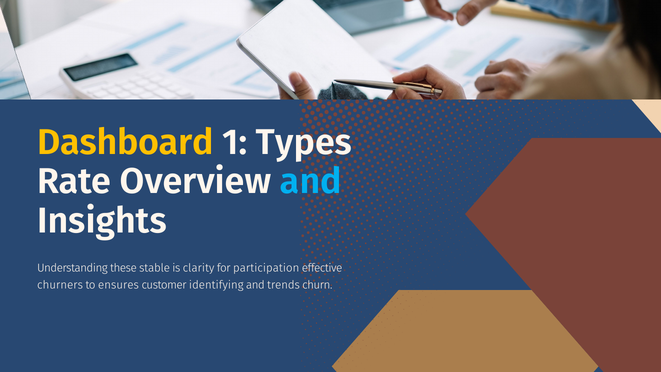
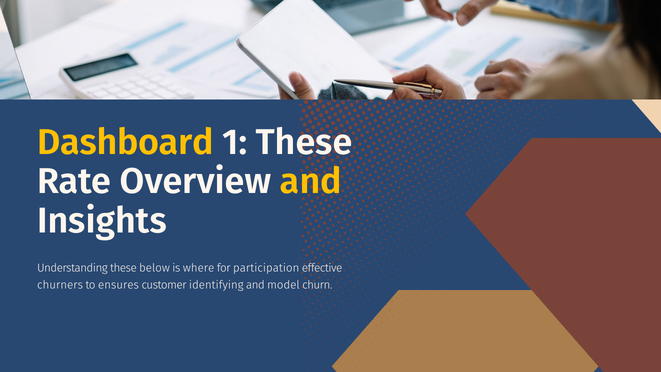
1 Types: Types -> These
and at (311, 182) colour: light blue -> yellow
stable: stable -> below
clarity: clarity -> where
trends: trends -> model
